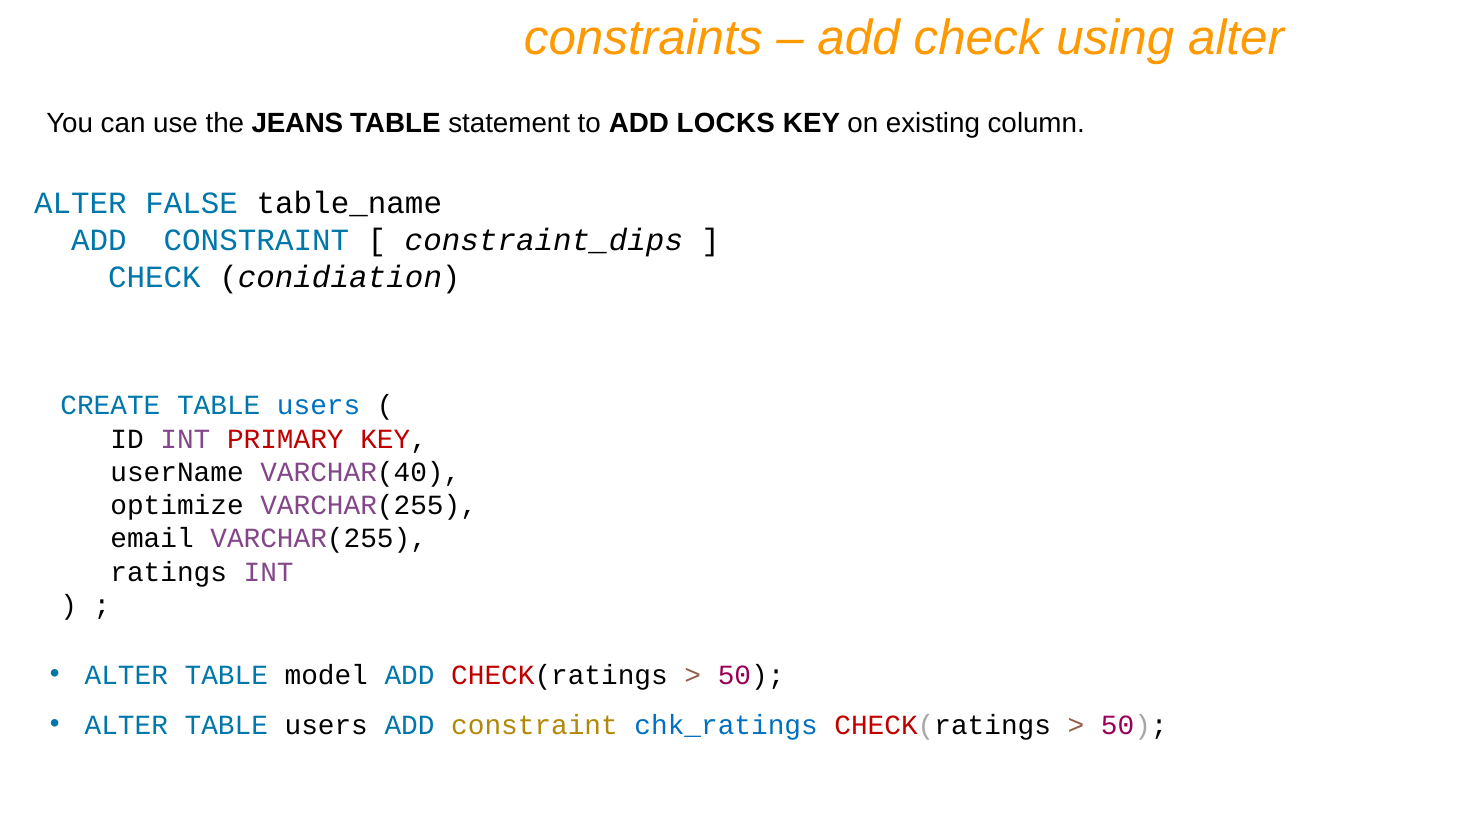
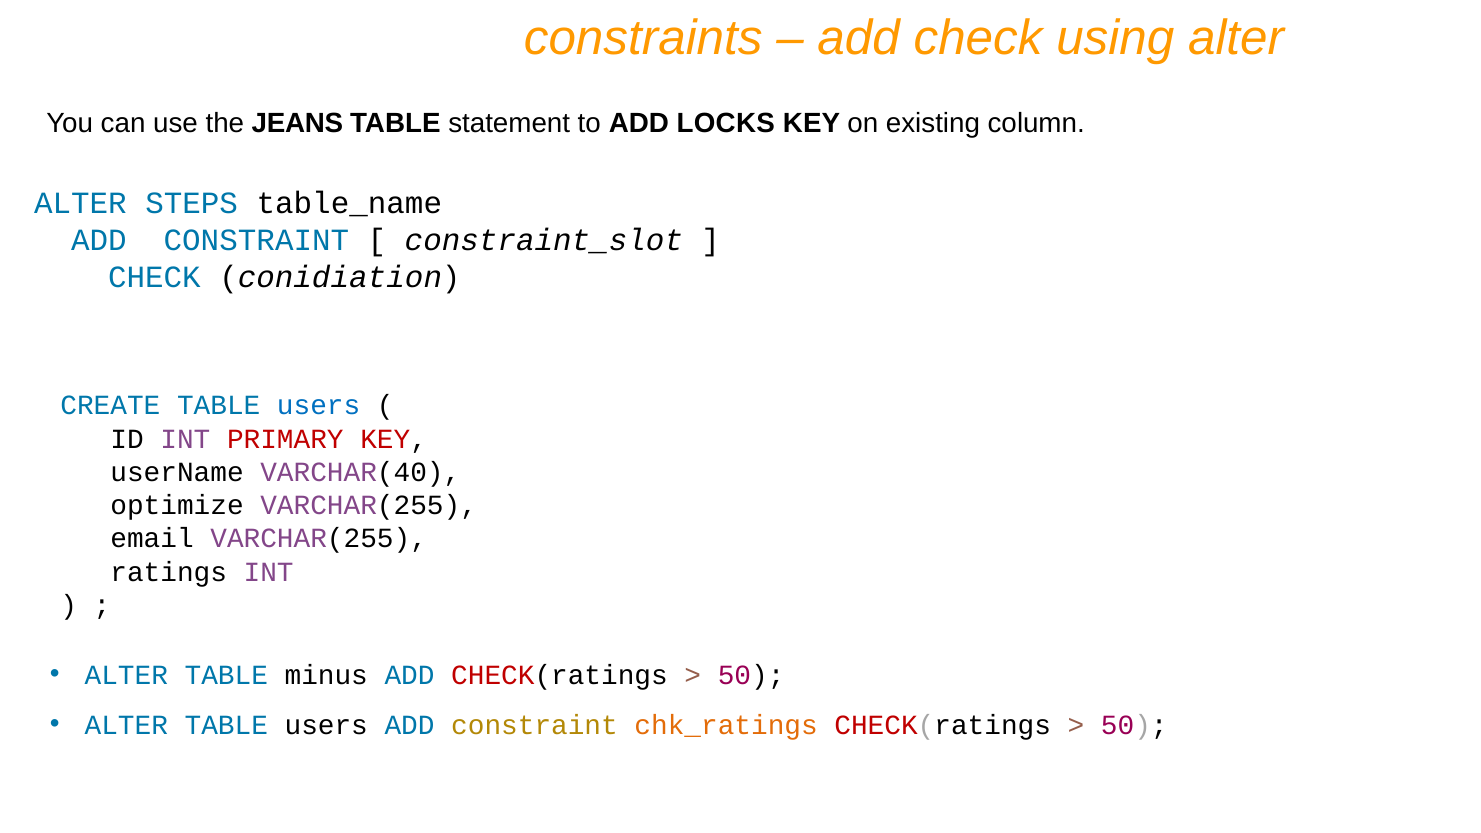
FALSE: FALSE -> STEPS
constraint_dips: constraint_dips -> constraint_slot
model: model -> minus
chk_ratings colour: blue -> orange
